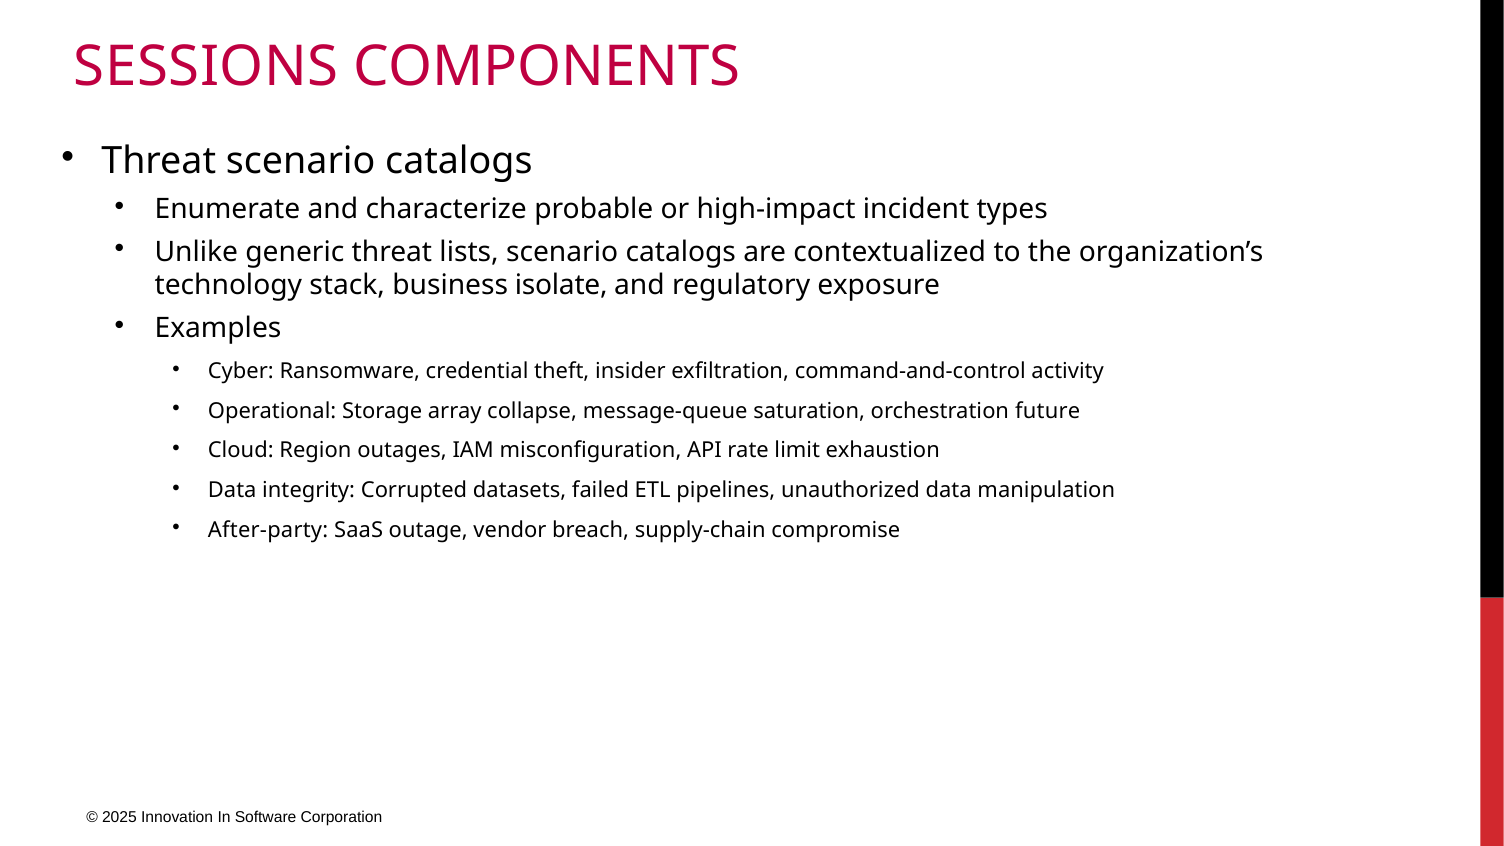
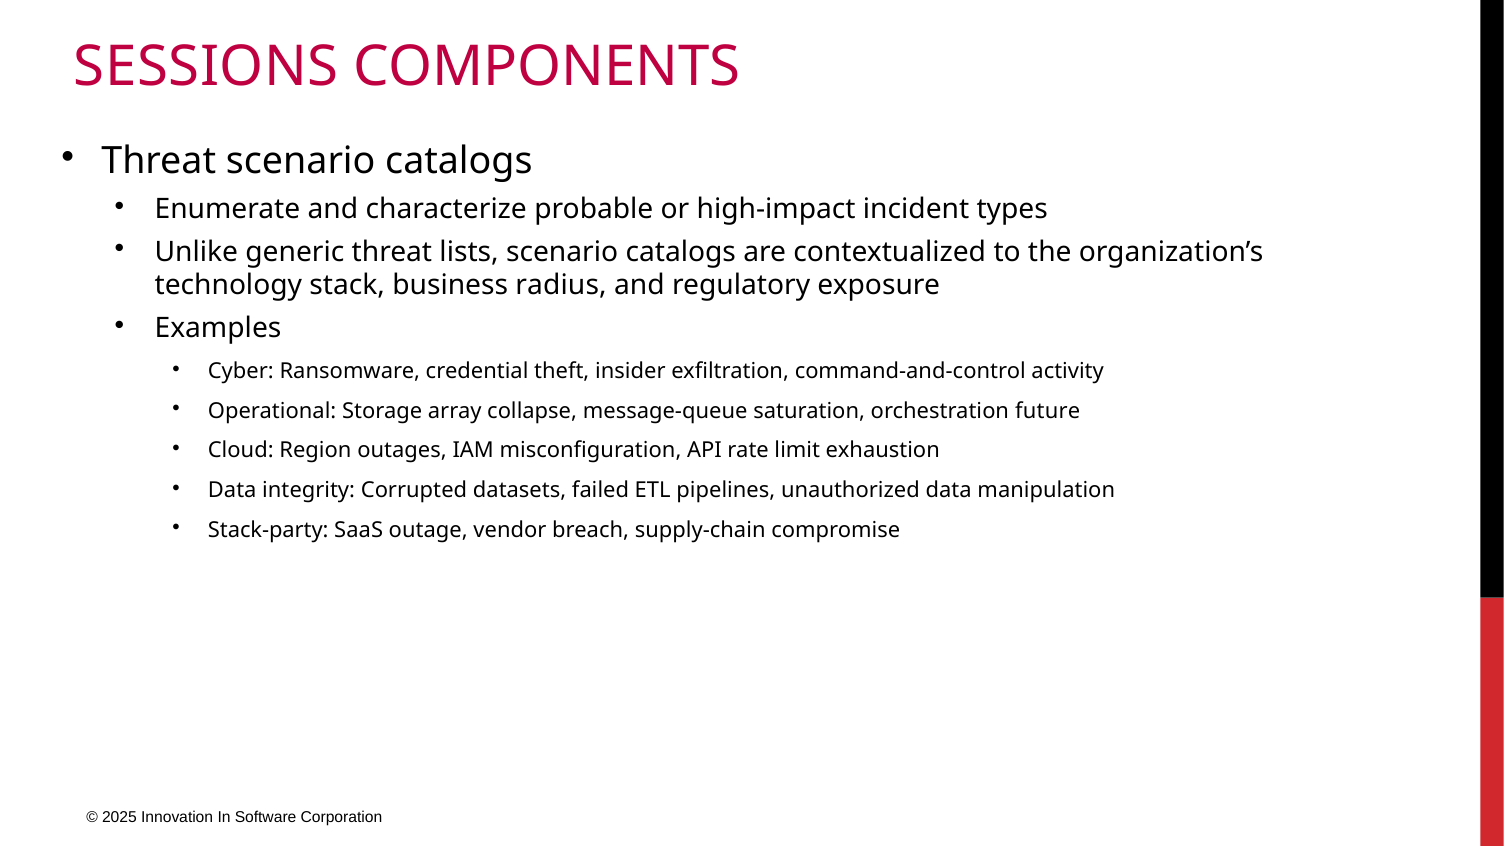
isolate: isolate -> radius
After-party: After-party -> Stack-party
